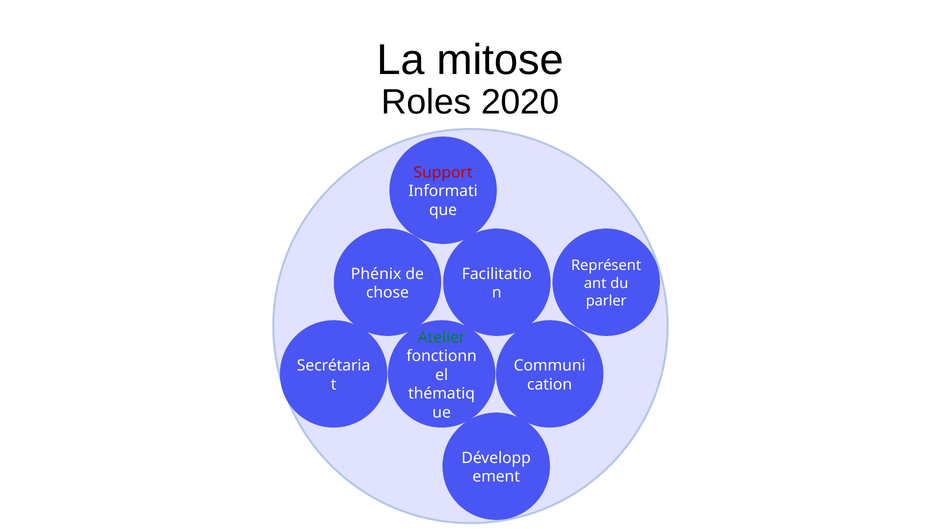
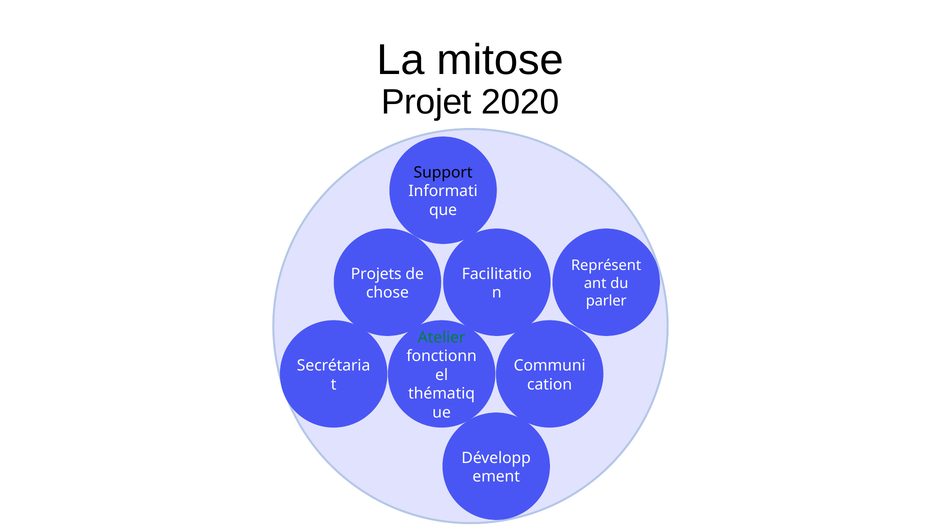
Roles: Roles -> Projet
Support colour: red -> black
Phénix: Phénix -> Projets
